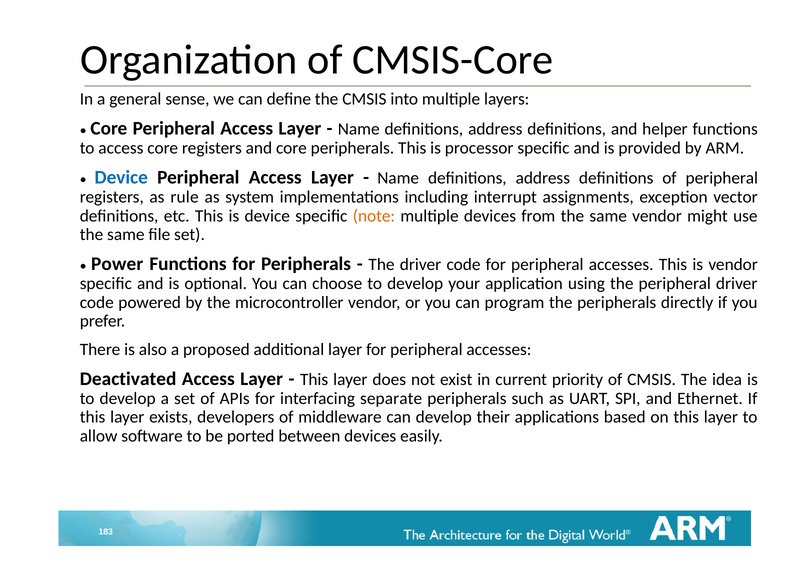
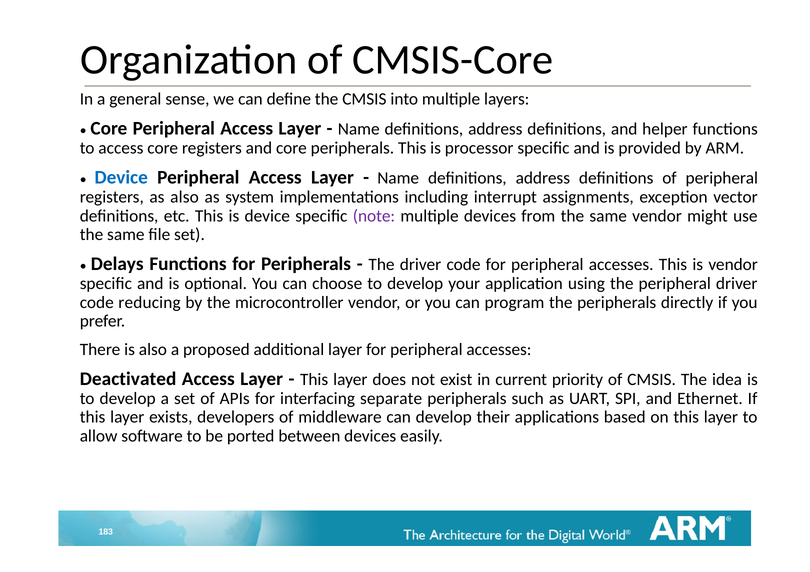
as rule: rule -> also
note colour: orange -> purple
Power: Power -> Delays
powered: powered -> reducing
